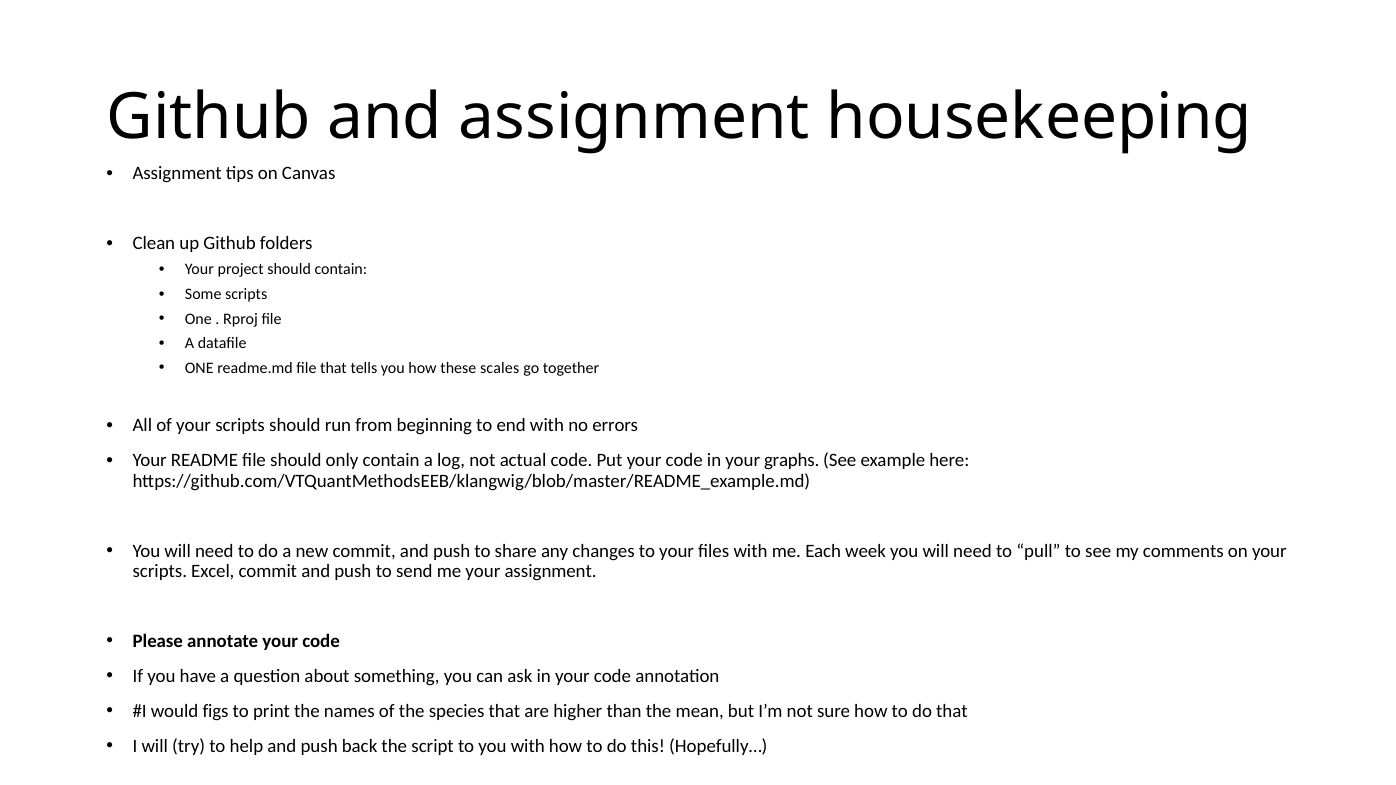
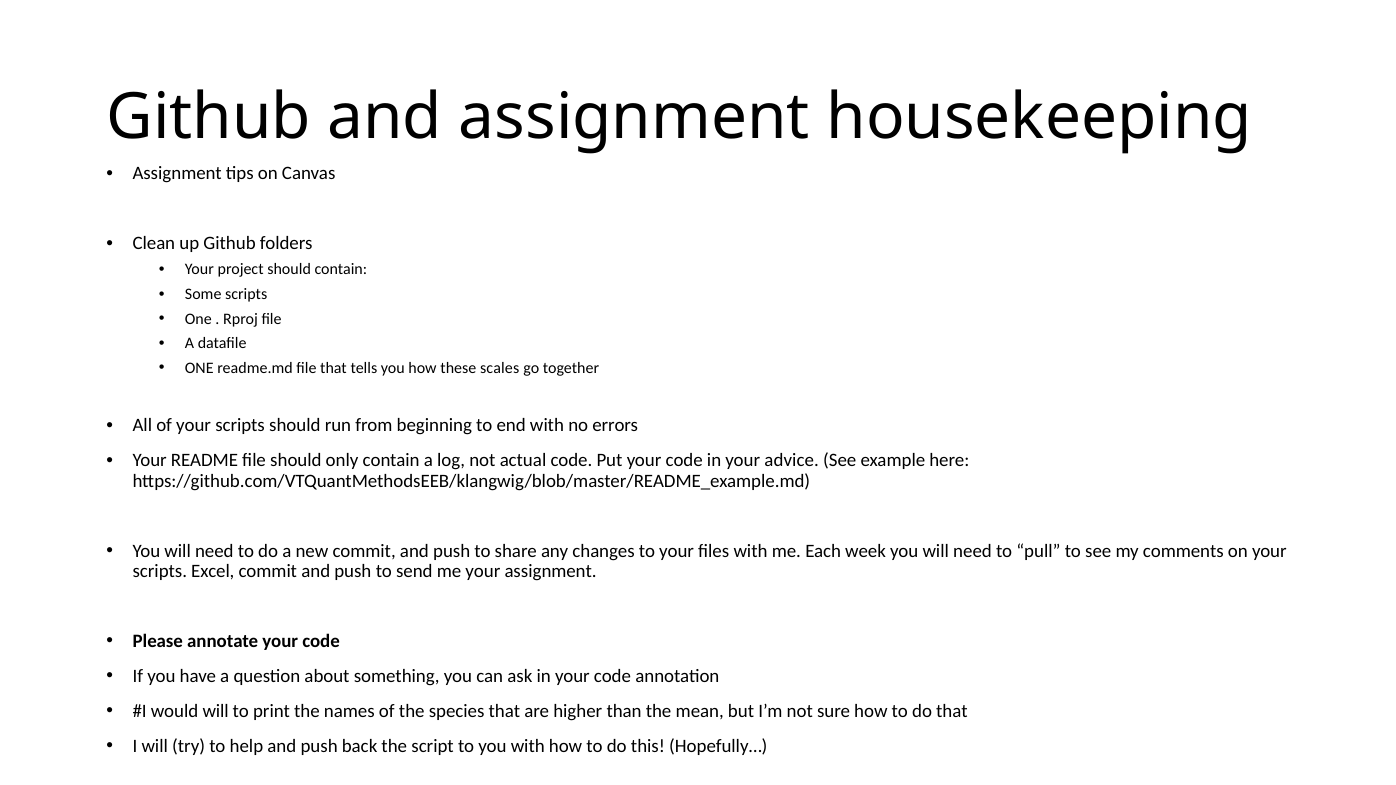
graphs: graphs -> advice
would figs: figs -> will
